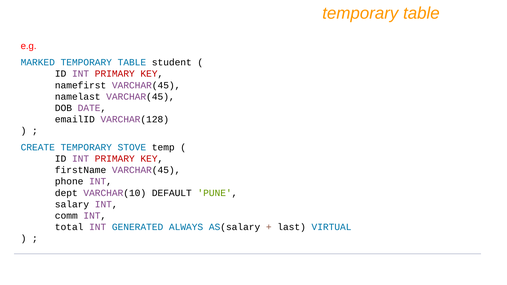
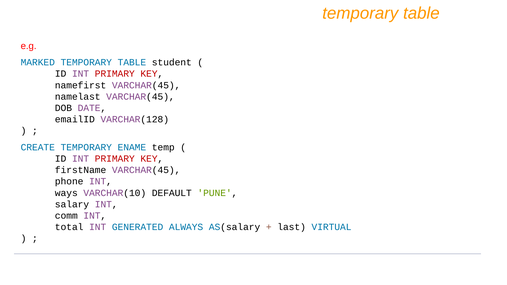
STOVE: STOVE -> ENAME
dept: dept -> ways
